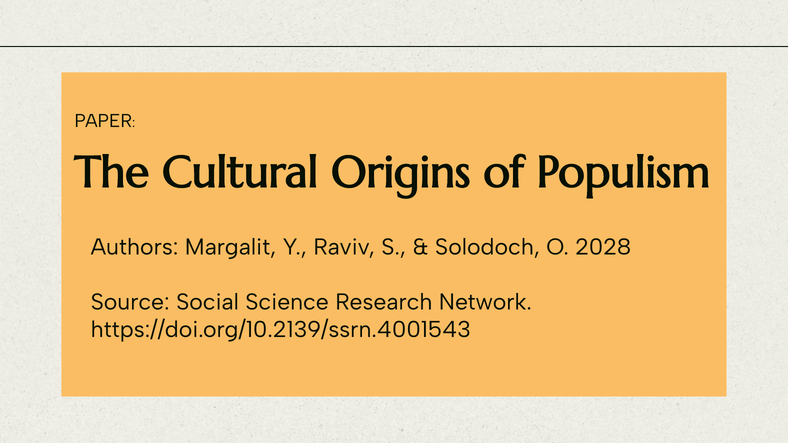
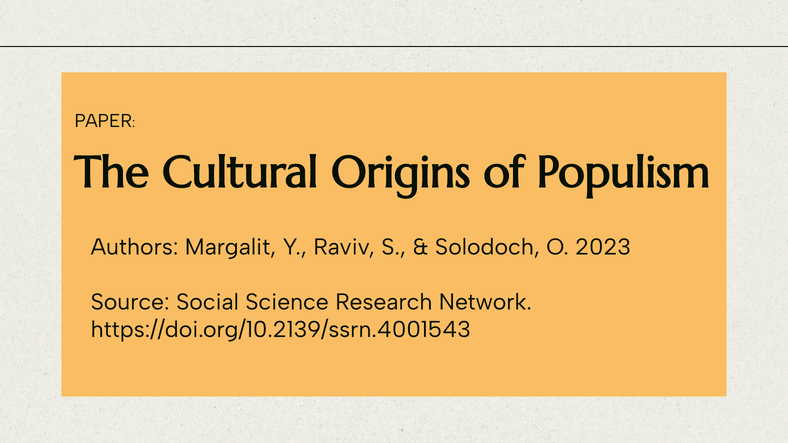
2028: 2028 -> 2023
